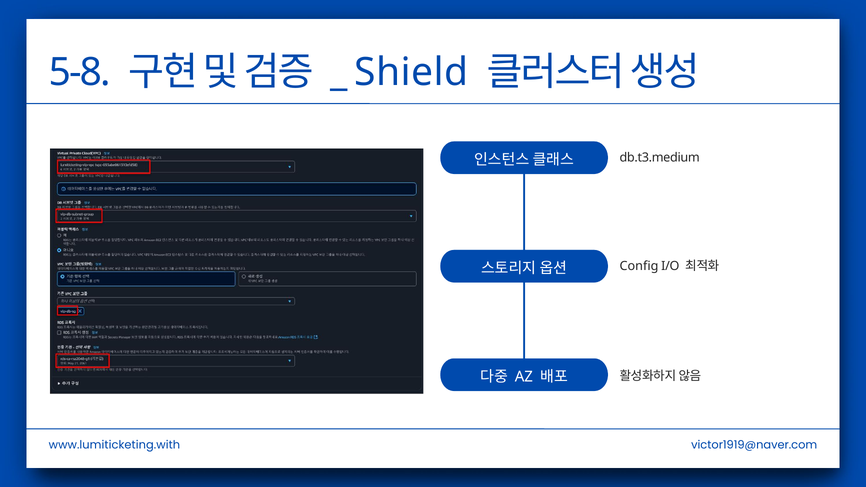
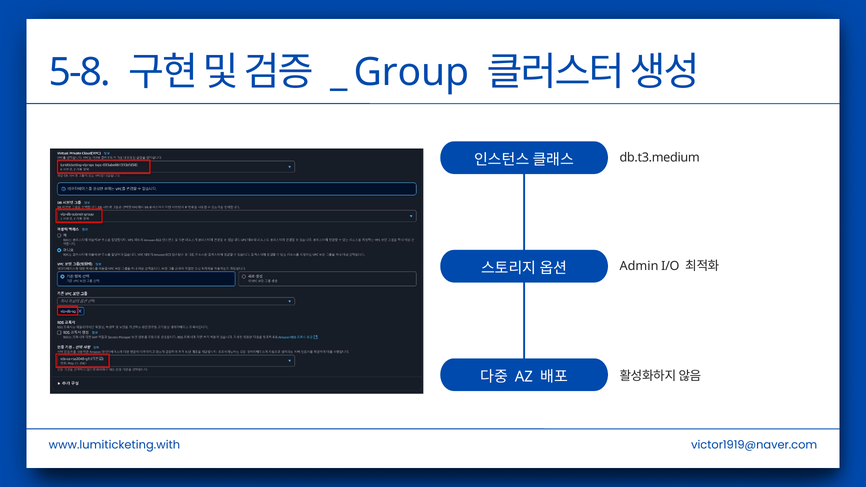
Shield: Shield -> Group
Config: Config -> Admin
